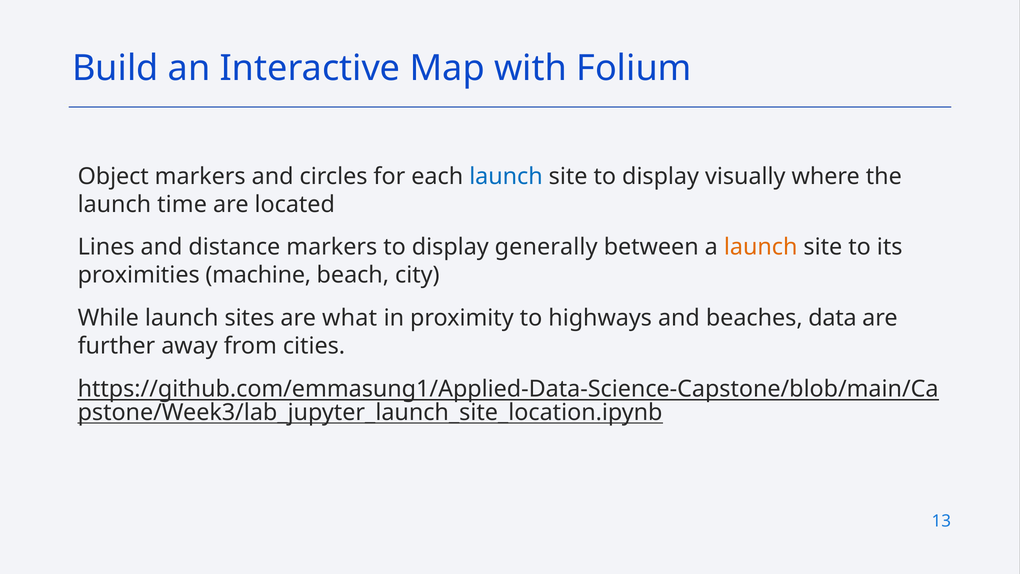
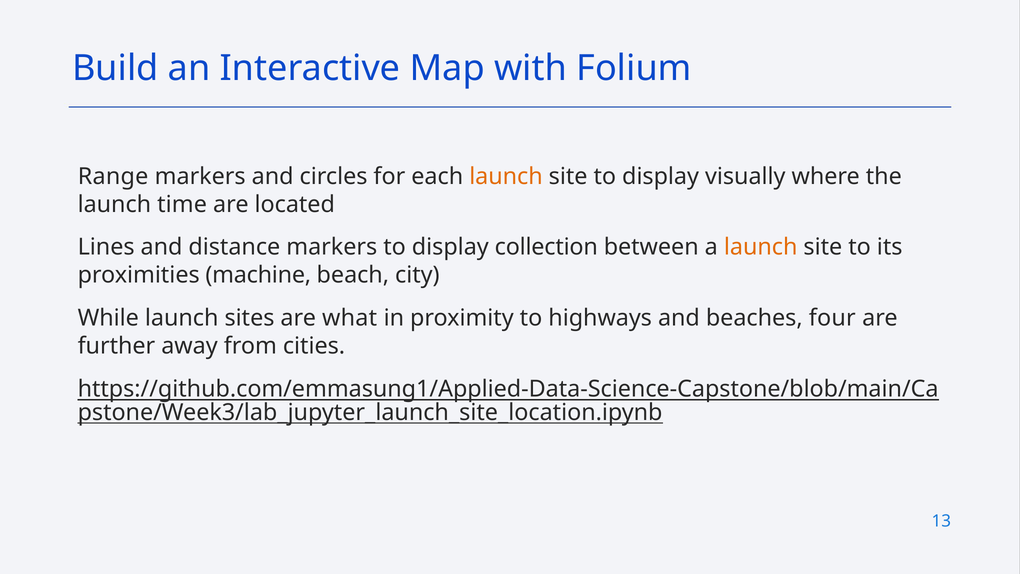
Object: Object -> Range
launch at (506, 176) colour: blue -> orange
generally: generally -> collection
data: data -> four
